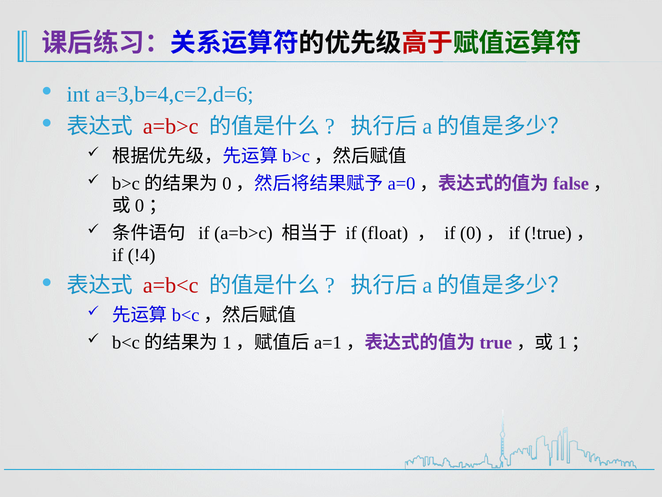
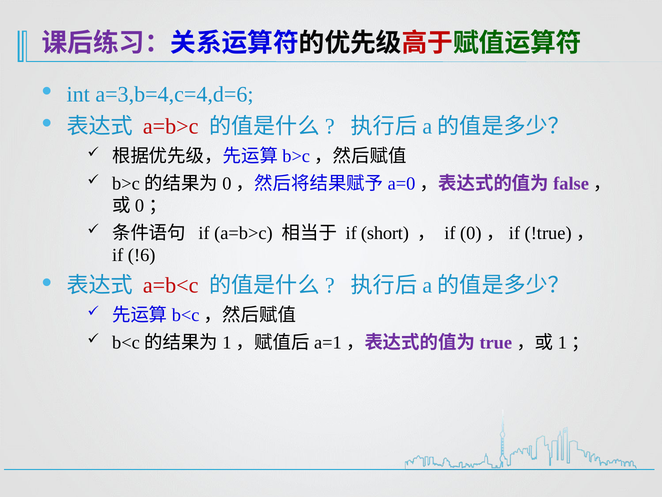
a=3,b=4,c=2,d=6: a=3,b=4,c=2,d=6 -> a=3,b=4,c=4,d=6
float: float -> short
!4: !4 -> !6
